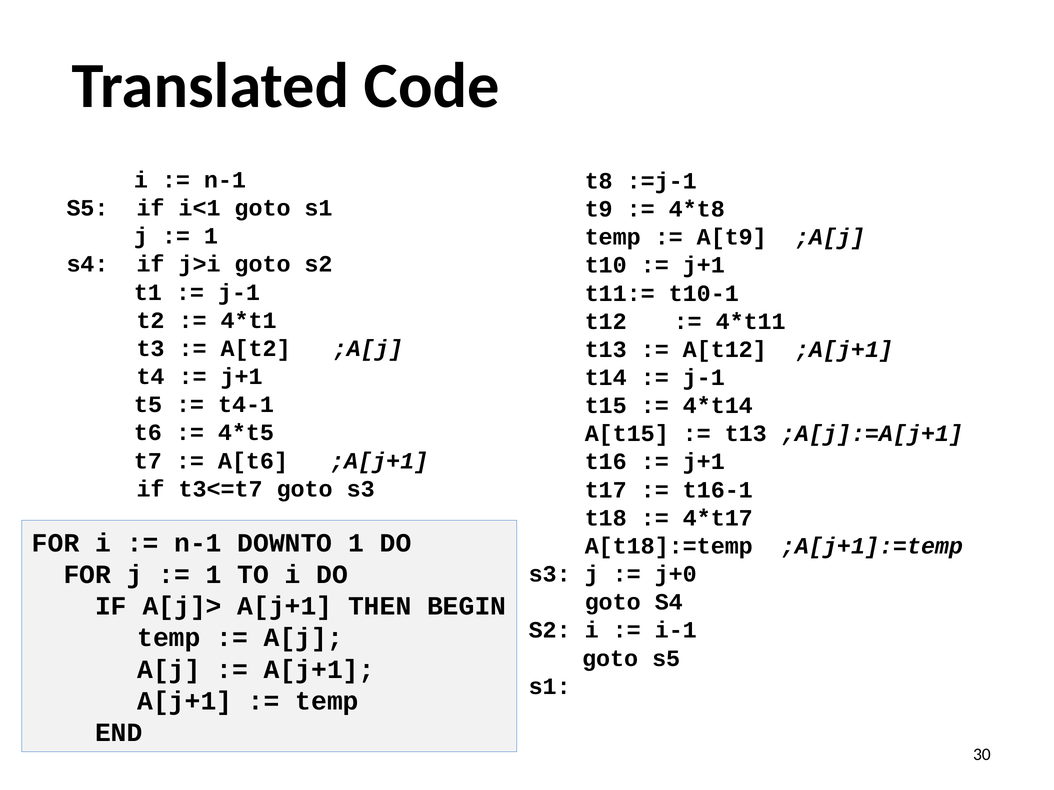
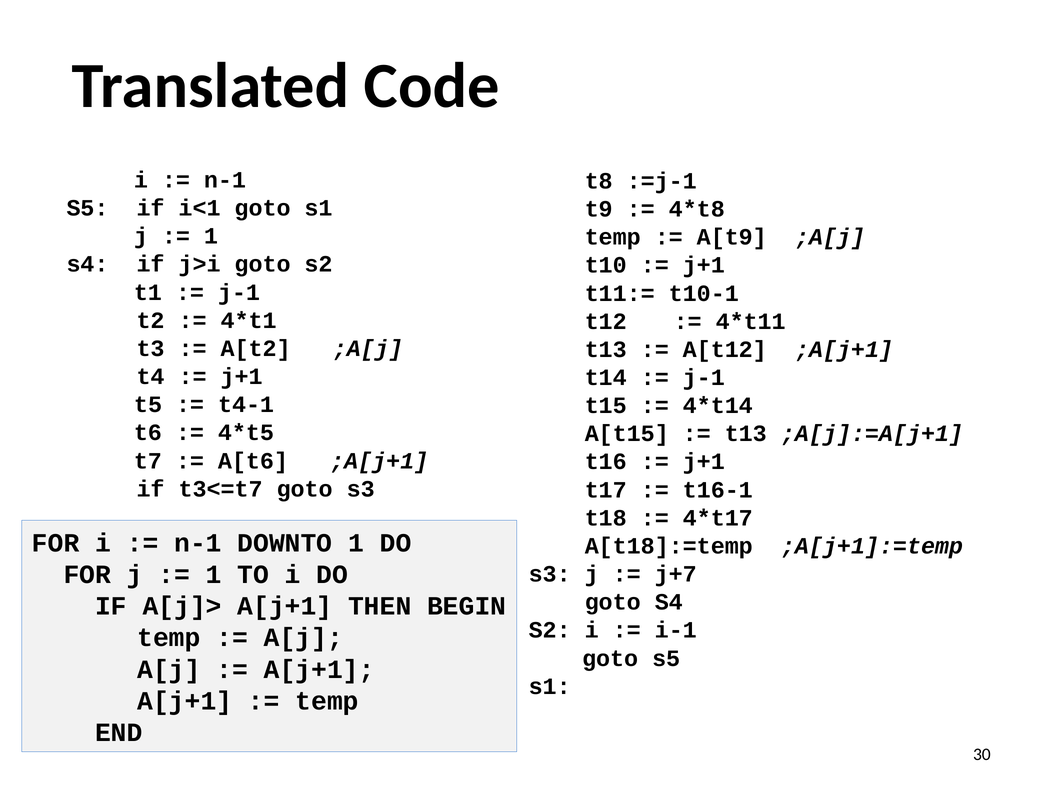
j+0: j+0 -> j+7
